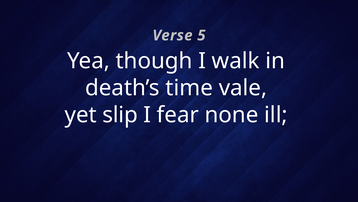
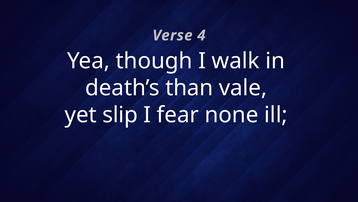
5: 5 -> 4
time: time -> than
